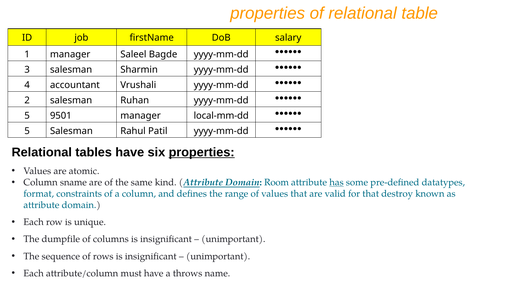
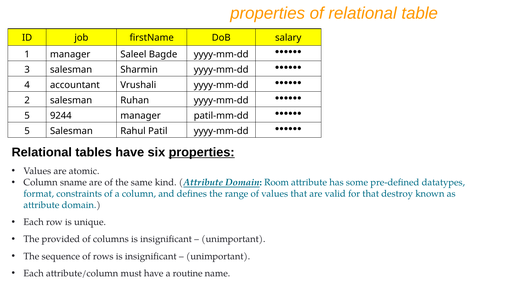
9501: 9501 -> 9244
local-mm-dd: local-mm-dd -> patil-mm-dd
has underline: present -> none
dumpfile: dumpfile -> provided
throws: throws -> routine
